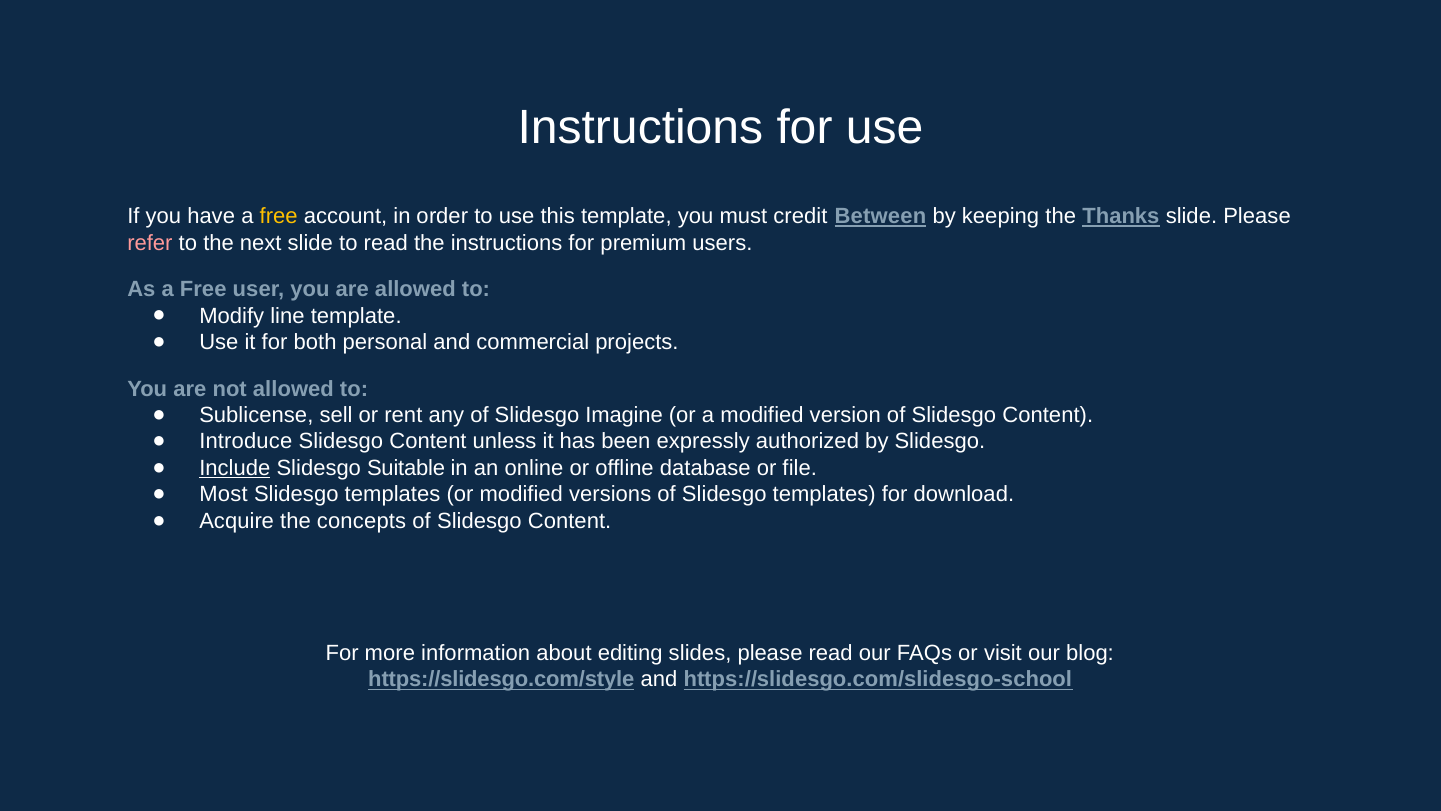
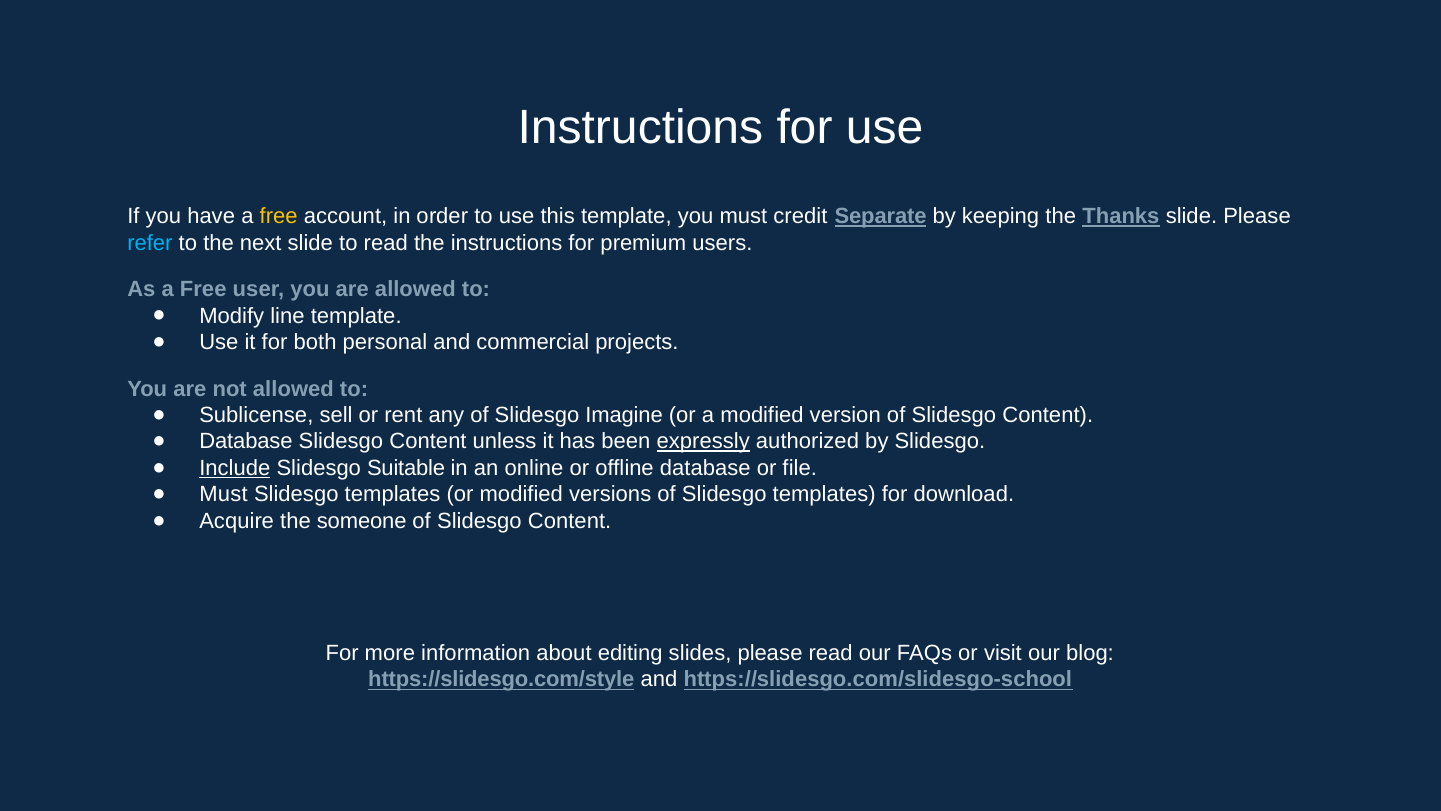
Between: Between -> Separate
refer colour: pink -> light blue
Introduce at (246, 441): Introduce -> Database
expressly underline: none -> present
Most at (224, 494): Most -> Must
concepts: concepts -> someone
